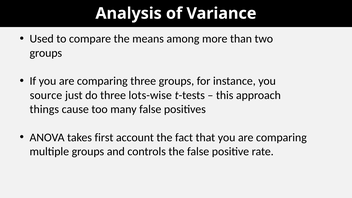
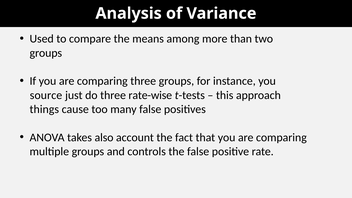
lots-wise: lots-wise -> rate-wise
first: first -> also
